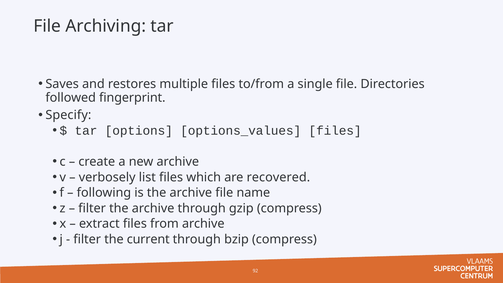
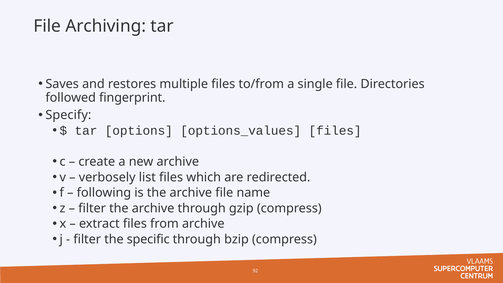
recovered: recovered -> redirected
current: current -> specific
